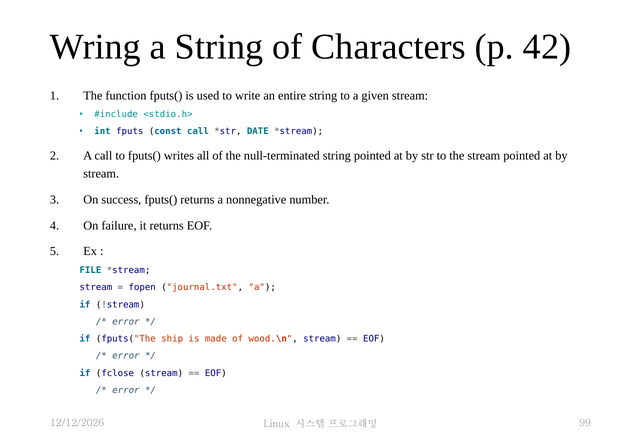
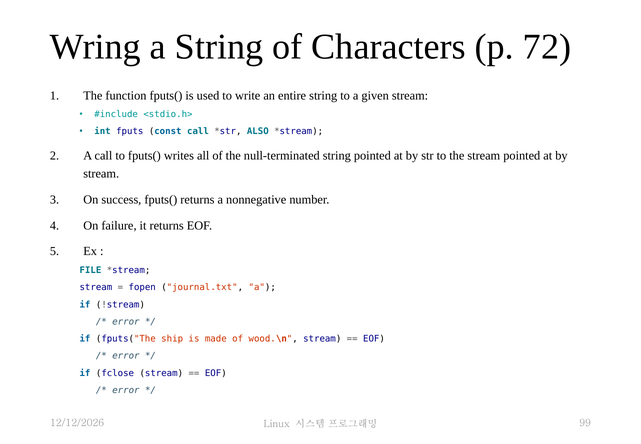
42: 42 -> 72
DATE: DATE -> ALSO
